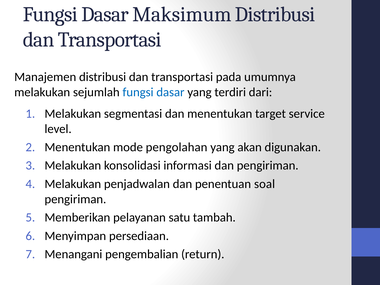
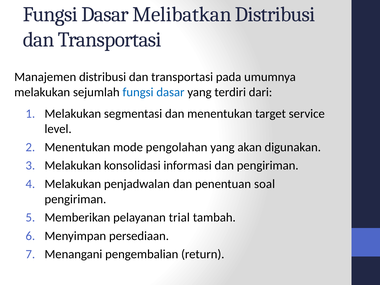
Maksimum: Maksimum -> Melibatkan
satu: satu -> trial
